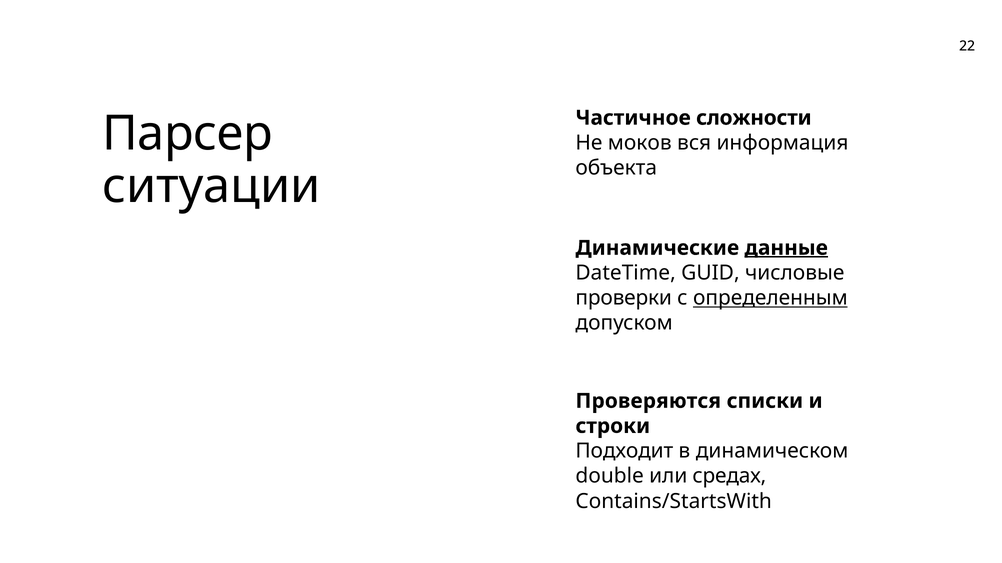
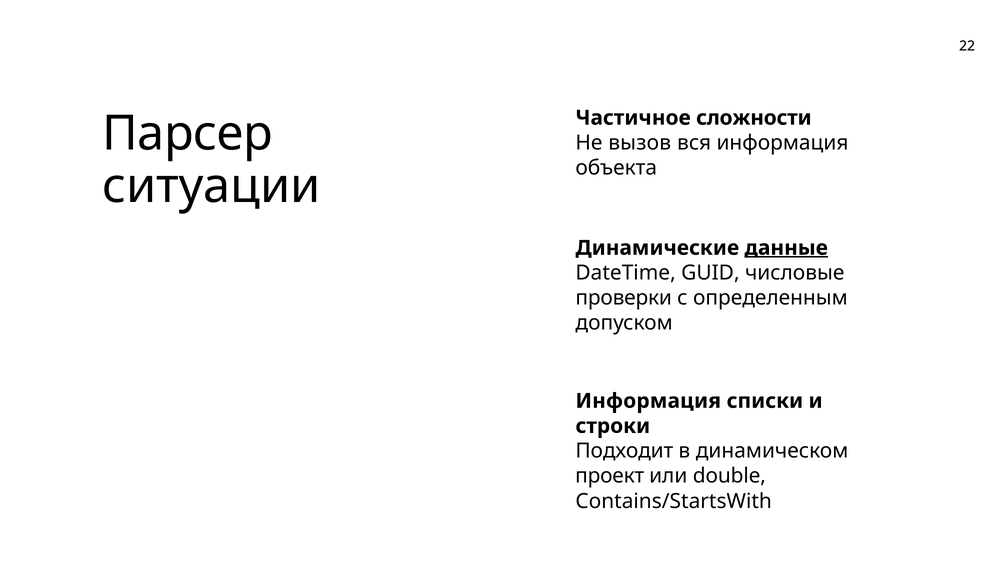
моков: моков -> вызов
определенным underline: present -> none
Проверяются at (648, 401): Проверяются -> Информация
double: double -> проект
средах: средах -> double
